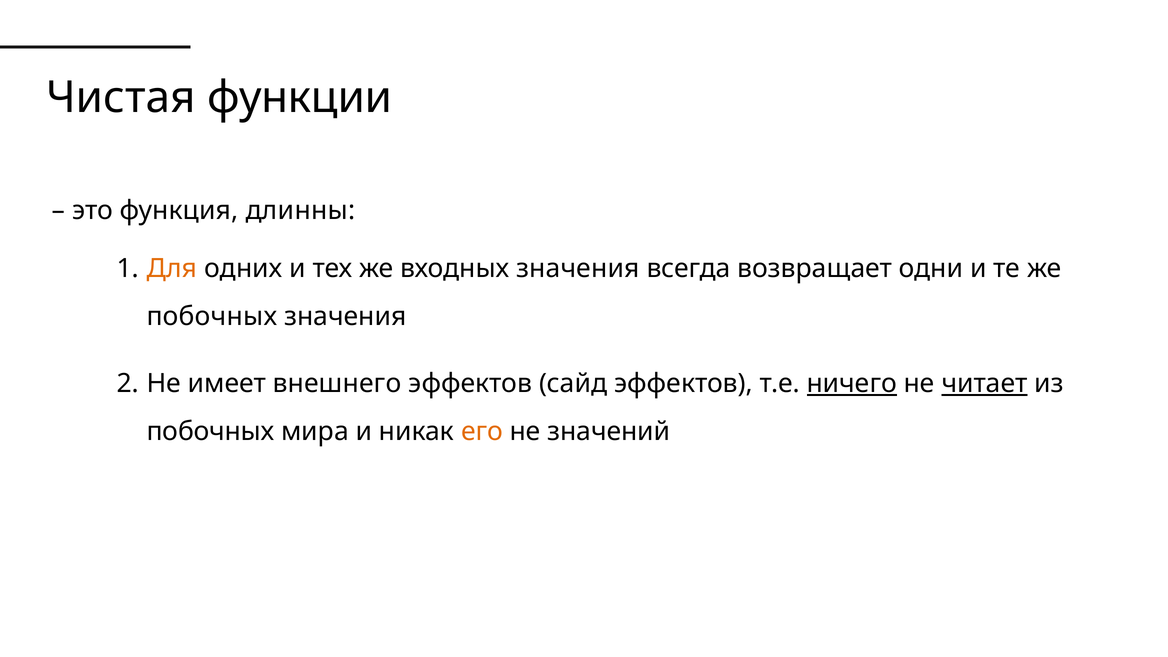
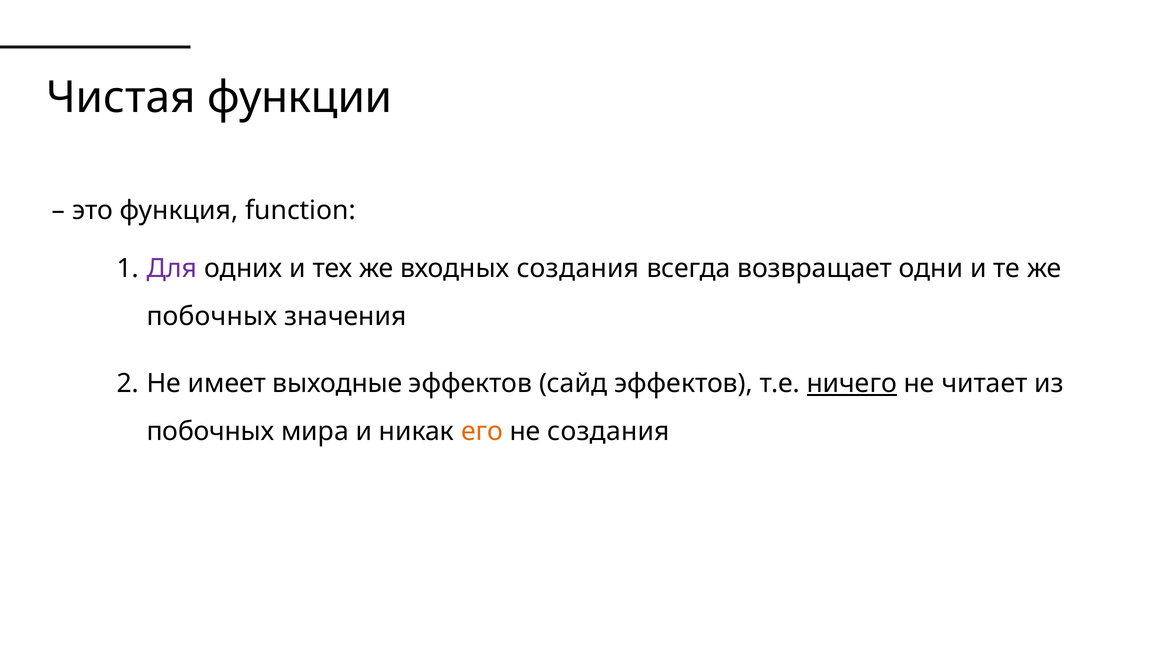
длинны: длинны -> function
Для colour: orange -> purple
входных значения: значения -> создания
внешнего: внешнего -> выходные
читает underline: present -> none
не значений: значений -> создания
